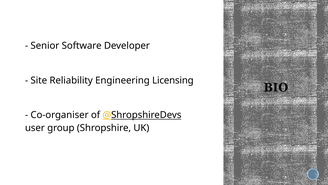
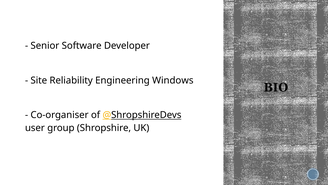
Licensing: Licensing -> Windows
